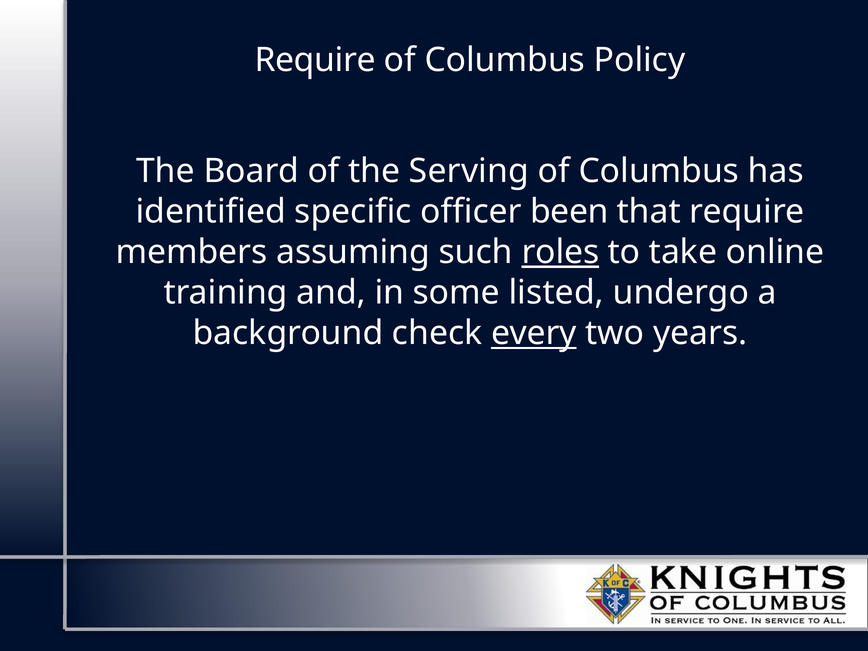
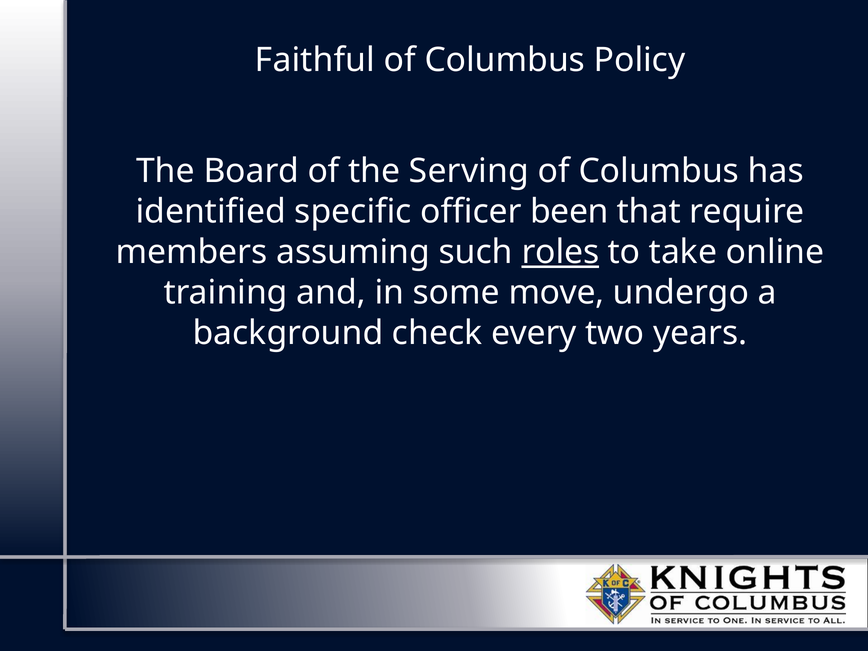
Require at (315, 60): Require -> Faithful
listed: listed -> move
every underline: present -> none
